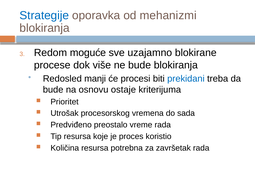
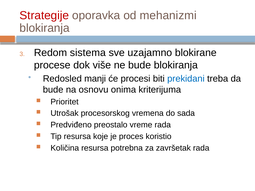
Strategije colour: blue -> red
moguće: moguće -> sistema
ostaje: ostaje -> onima
